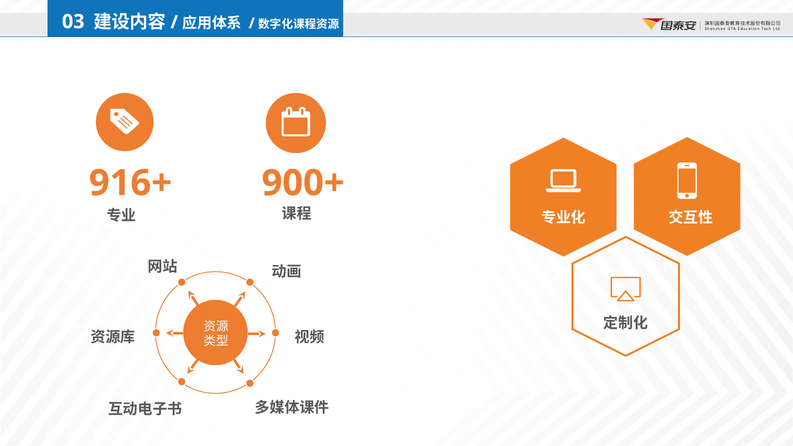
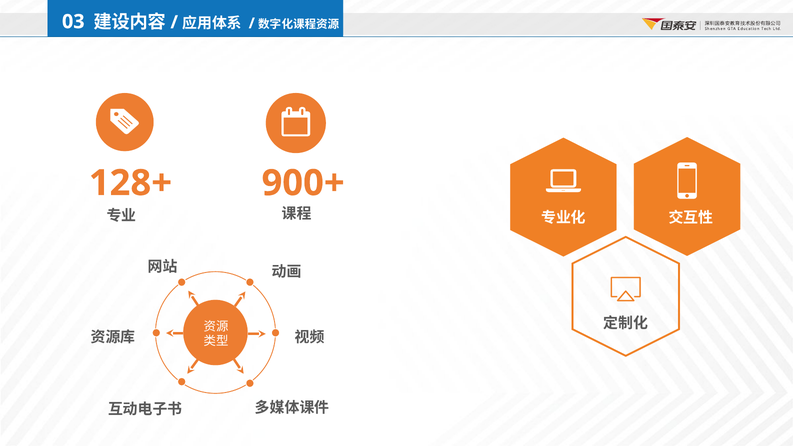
916+: 916+ -> 128+
